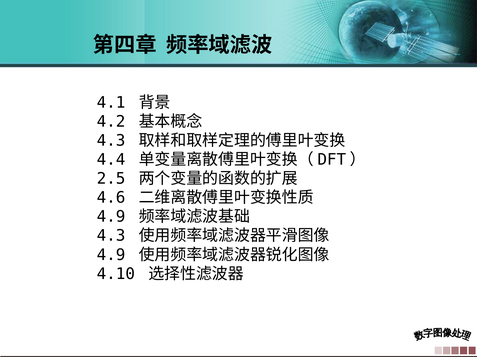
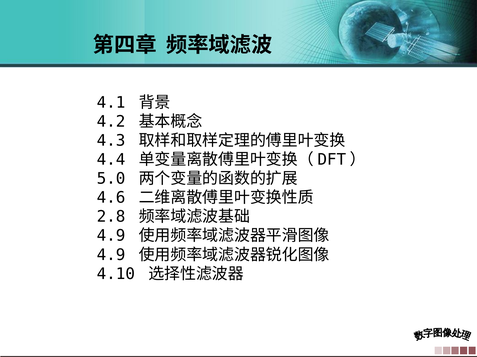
2.5: 2.5 -> 5.0
4.9 at (111, 217): 4.9 -> 2.8
4.3 at (111, 236): 4.3 -> 4.9
